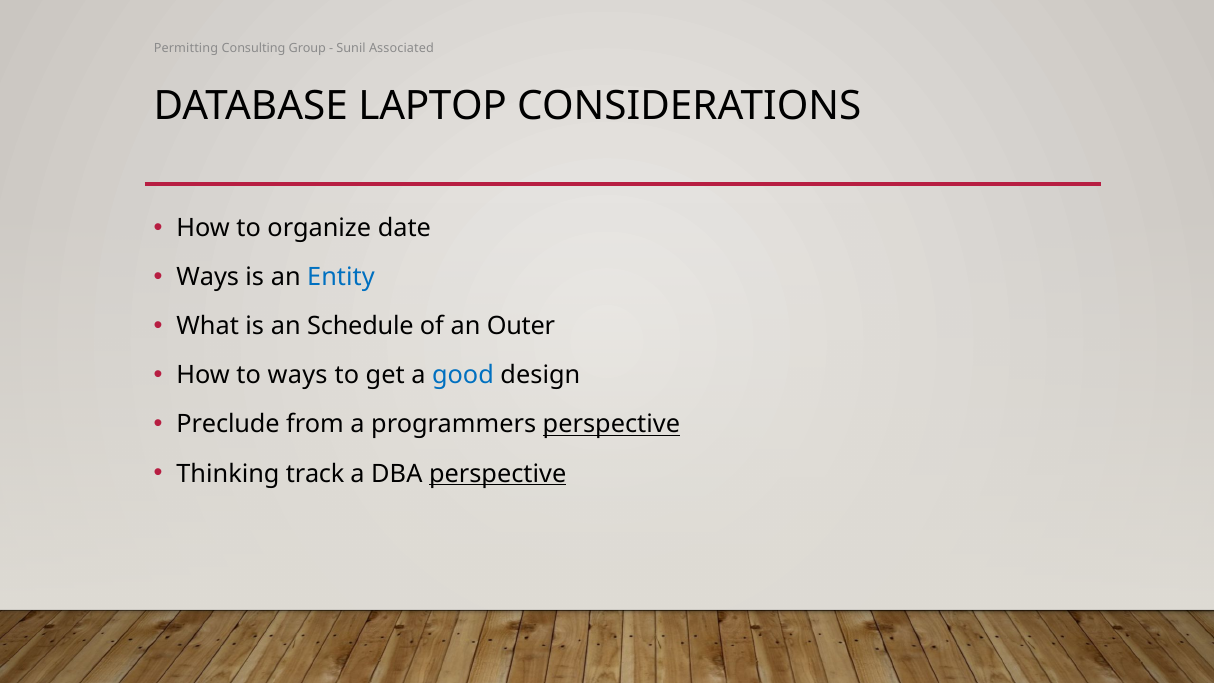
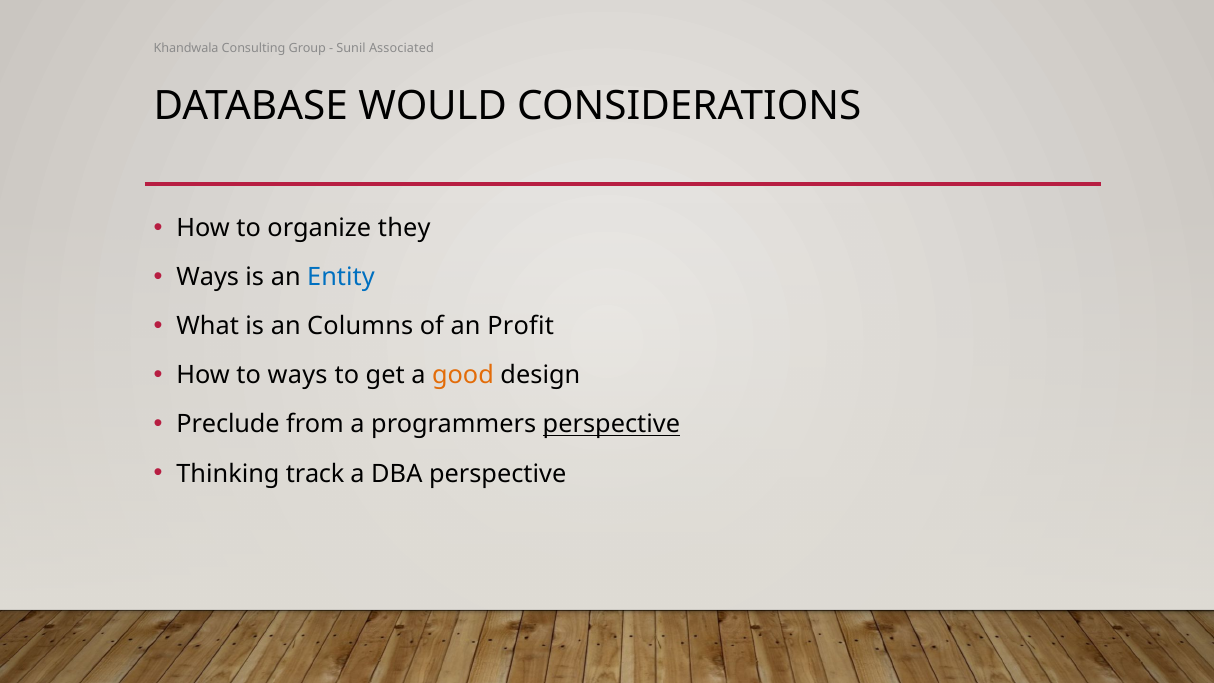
Permitting: Permitting -> Khandwala
LAPTOP: LAPTOP -> WOULD
date: date -> they
Schedule: Schedule -> Columns
Outer: Outer -> Profit
good colour: blue -> orange
perspective at (498, 474) underline: present -> none
